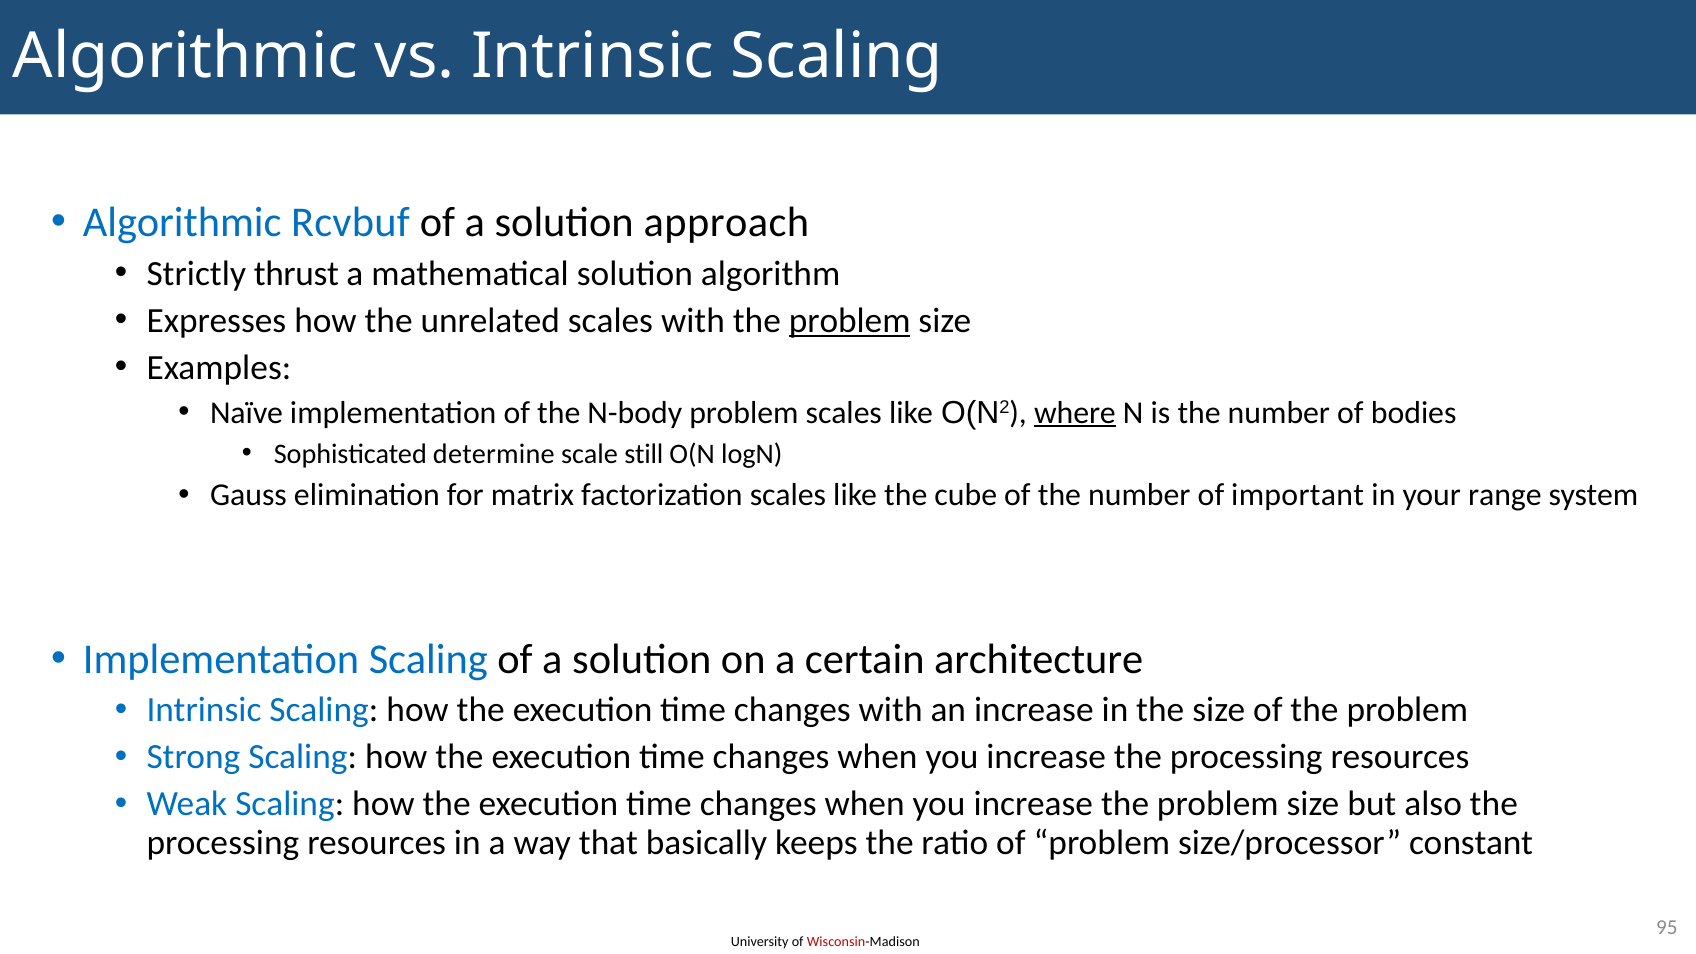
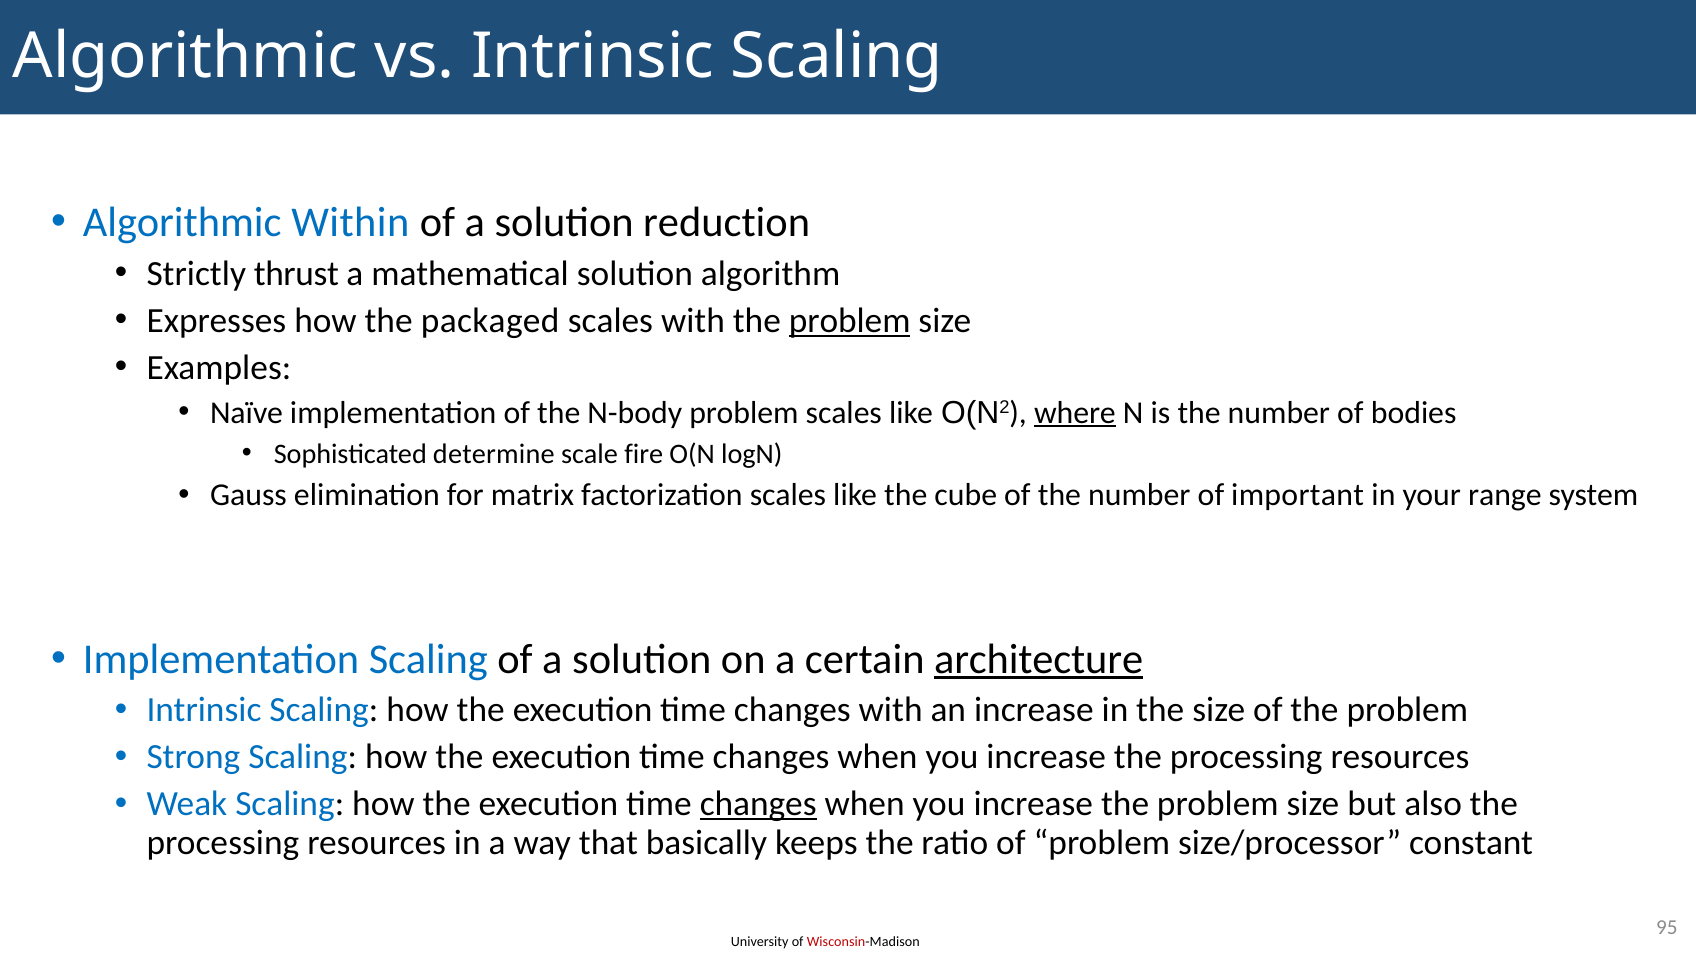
Rcvbuf: Rcvbuf -> Within
approach: approach -> reduction
unrelated: unrelated -> packaged
still: still -> fire
architecture underline: none -> present
changes at (758, 804) underline: none -> present
